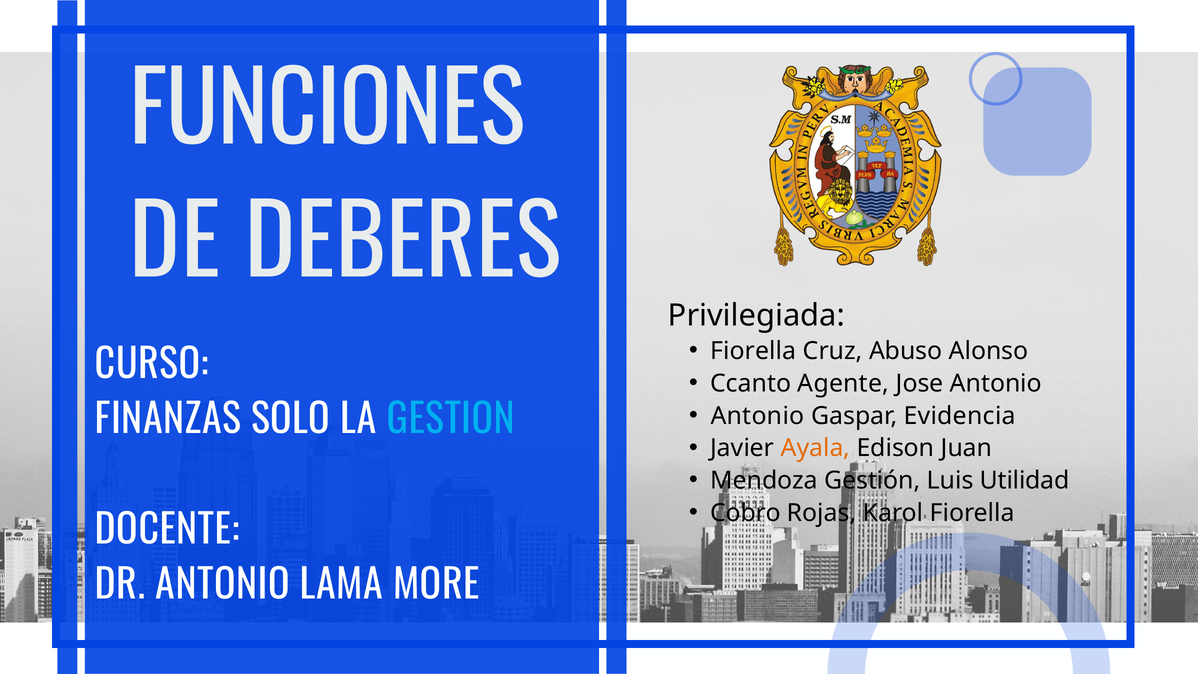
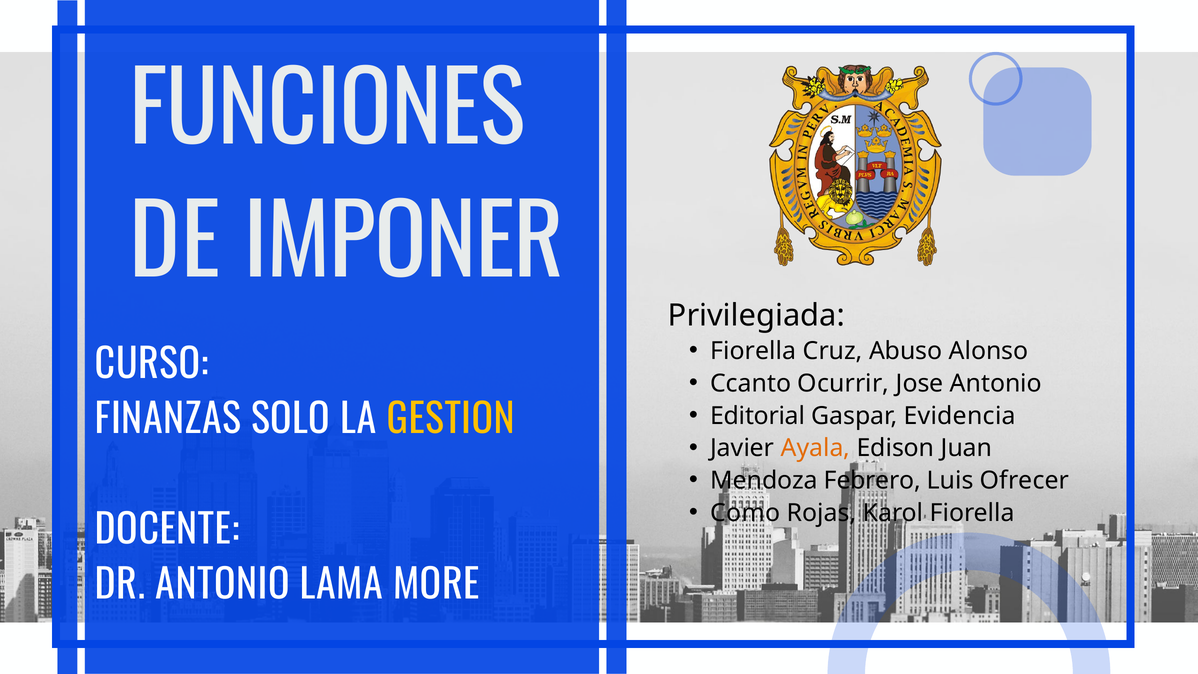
DEBERES: DEBERES -> IMPONER
Agente: Agente -> Ocurrir
Antonio at (757, 416): Antonio -> Editorial
GESTION colour: light blue -> yellow
Gestión: Gestión -> Febrero
Utilidad: Utilidad -> Ofrecer
Cobro: Cobro -> Como
